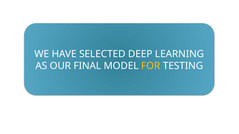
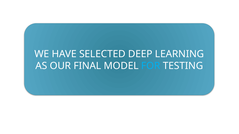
FOR colour: yellow -> light blue
